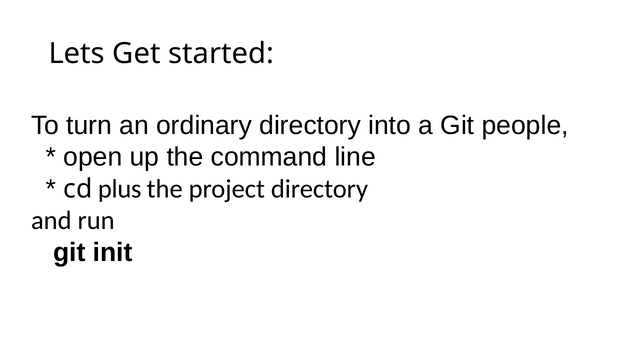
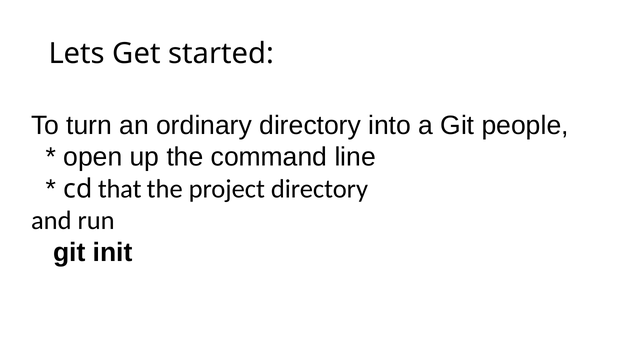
plus: plus -> that
